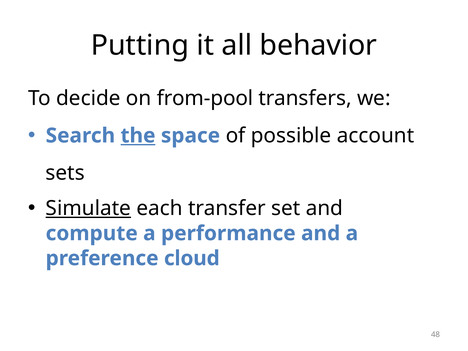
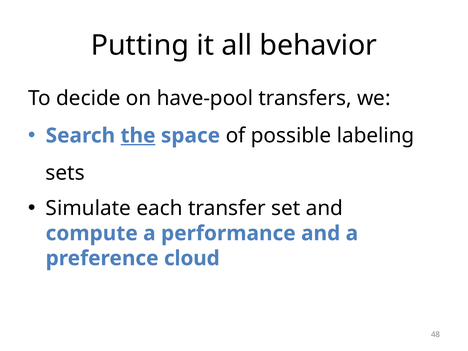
from-pool: from-pool -> have-pool
account: account -> labeling
Simulate underline: present -> none
